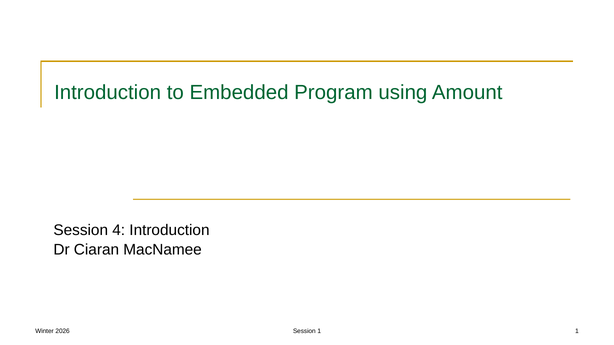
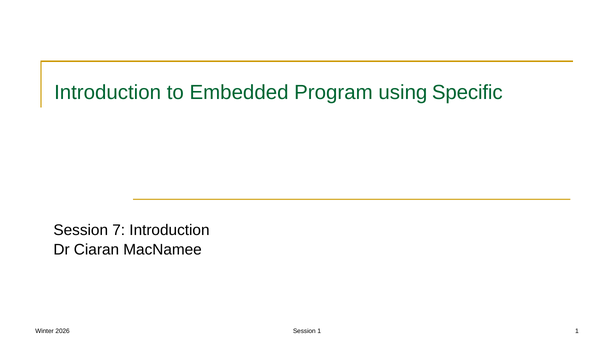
Amount: Amount -> Specific
4: 4 -> 7
